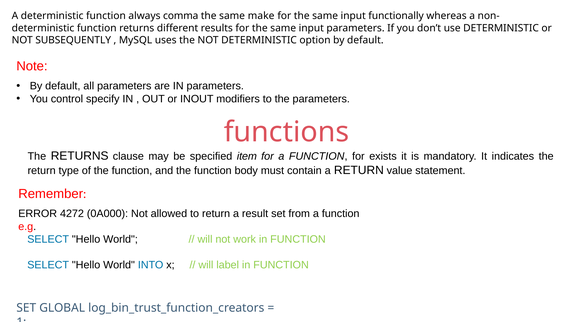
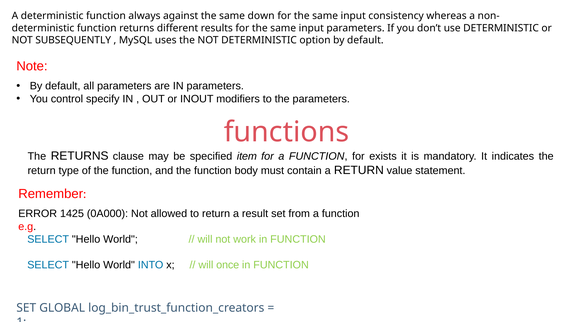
comma: comma -> against
make: make -> down
functionally: functionally -> consistency
4272: 4272 -> 1425
label: label -> once
